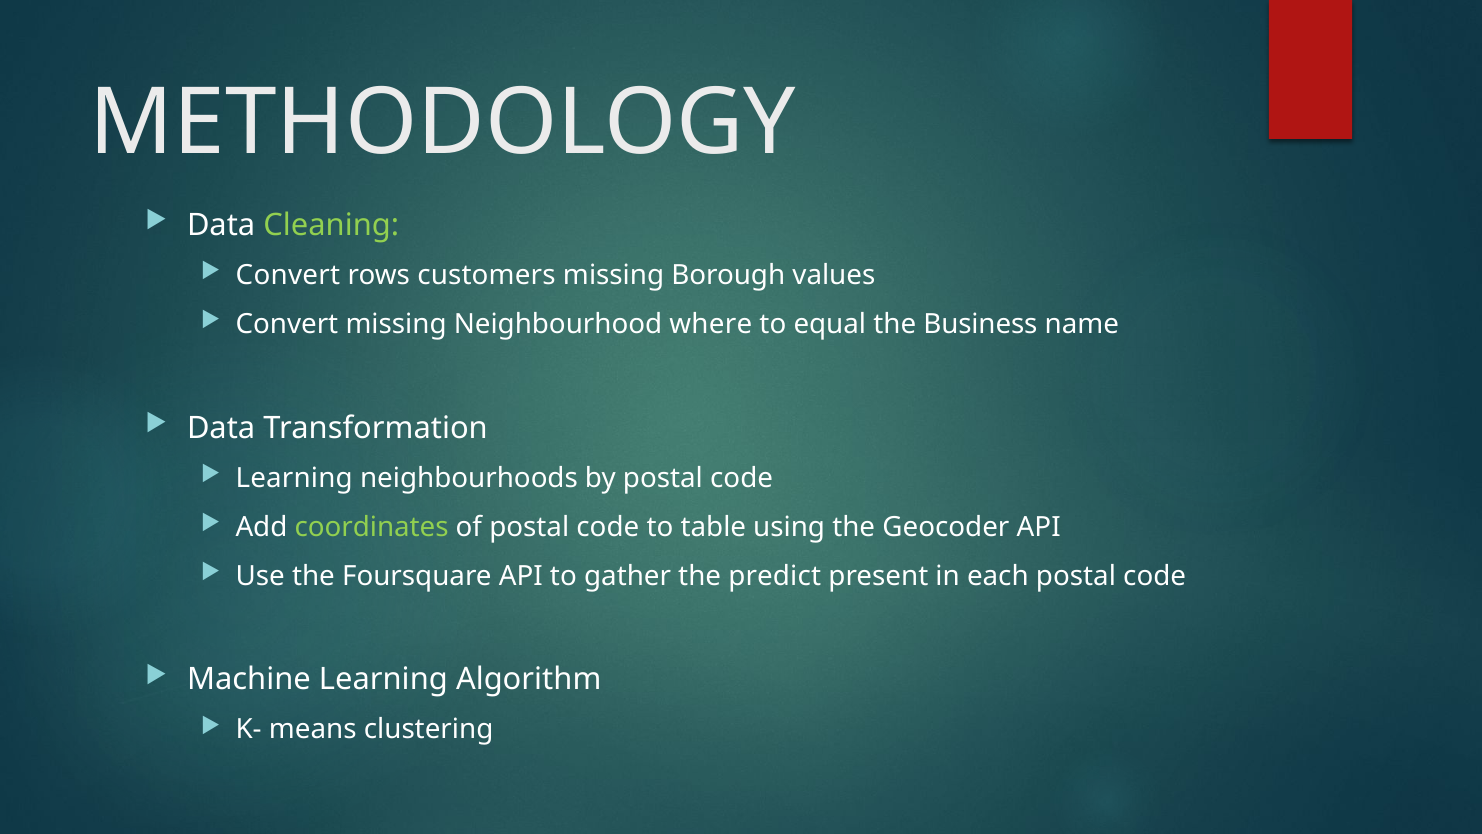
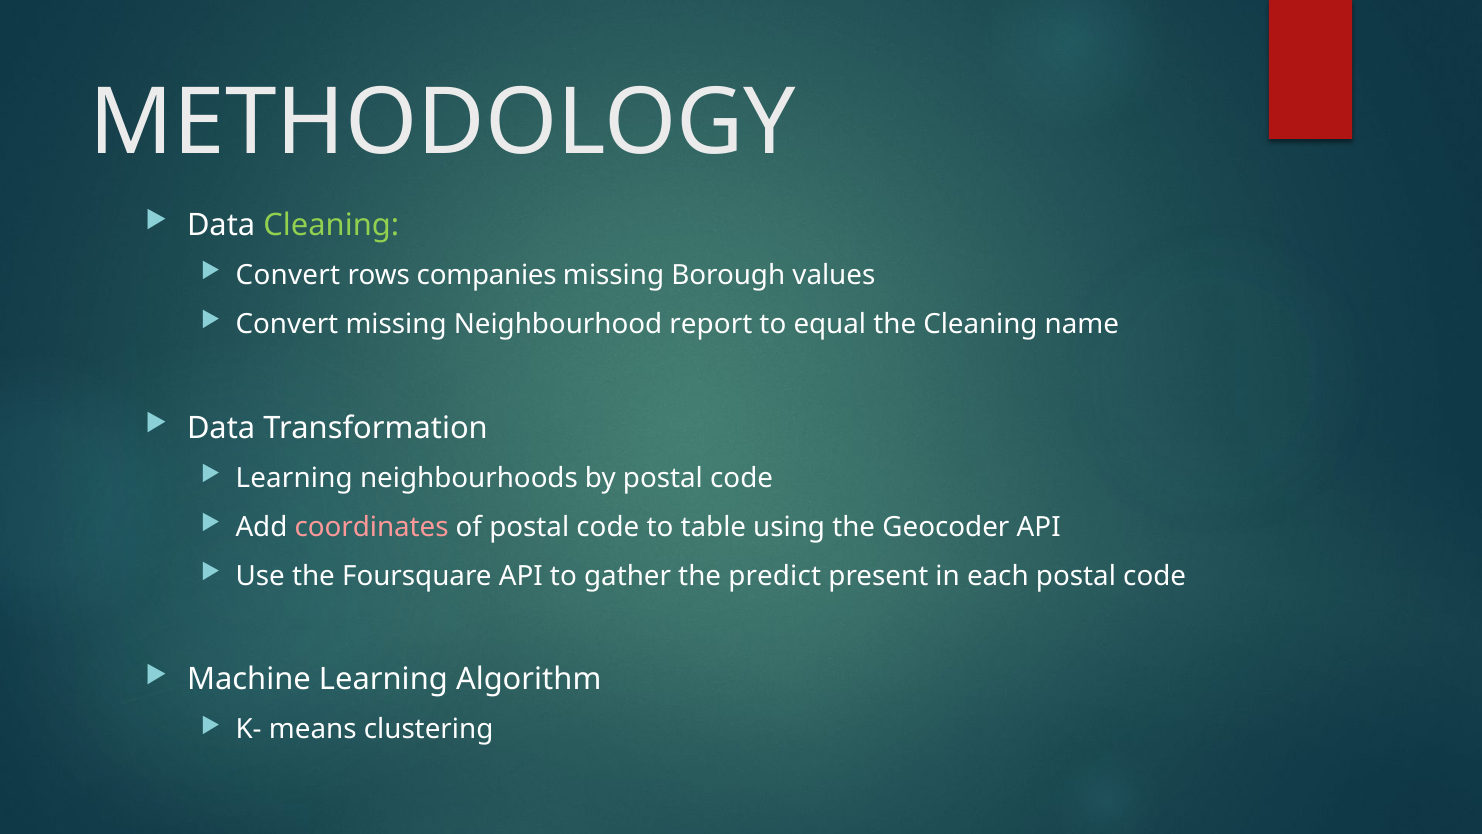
customers: customers -> companies
where: where -> report
the Business: Business -> Cleaning
coordinates colour: light green -> pink
